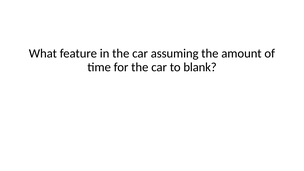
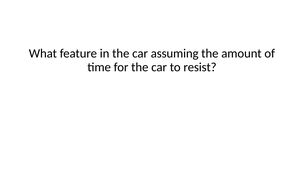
blank: blank -> resist
